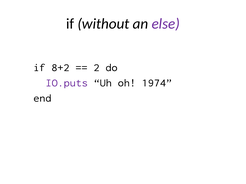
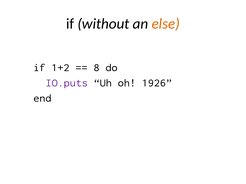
else colour: purple -> orange
8+2: 8+2 -> 1+2
2: 2 -> 8
1974: 1974 -> 1926
